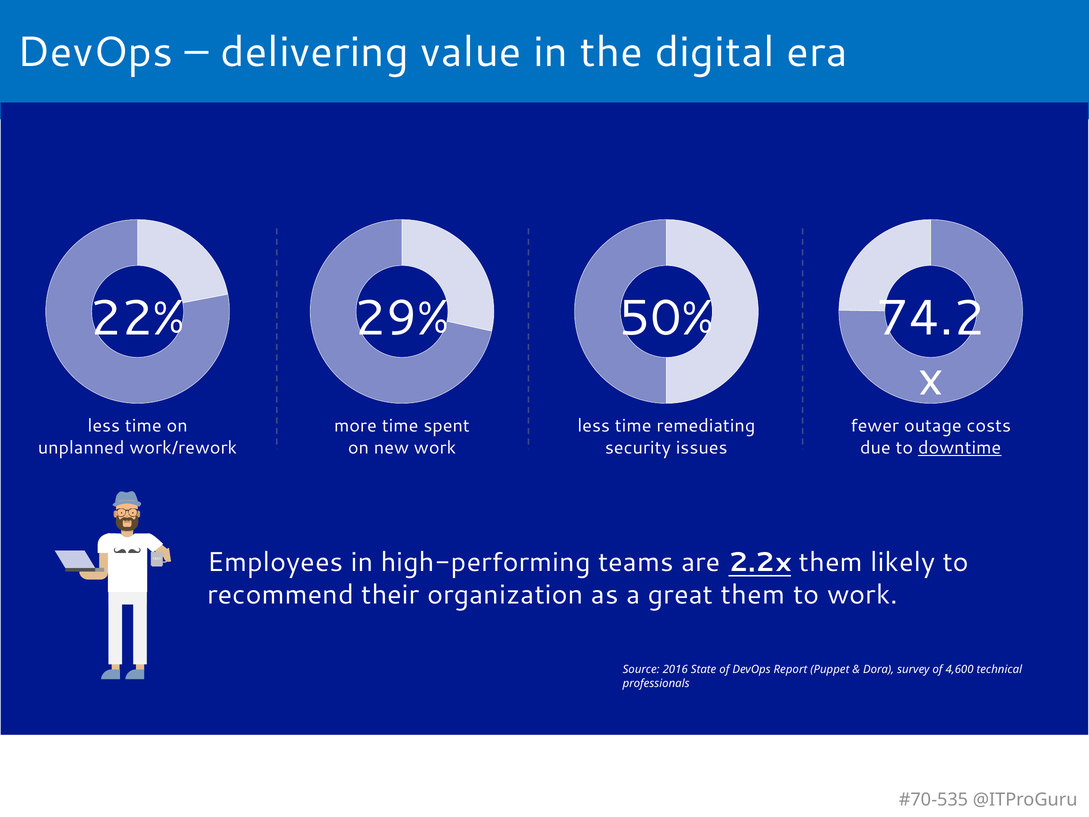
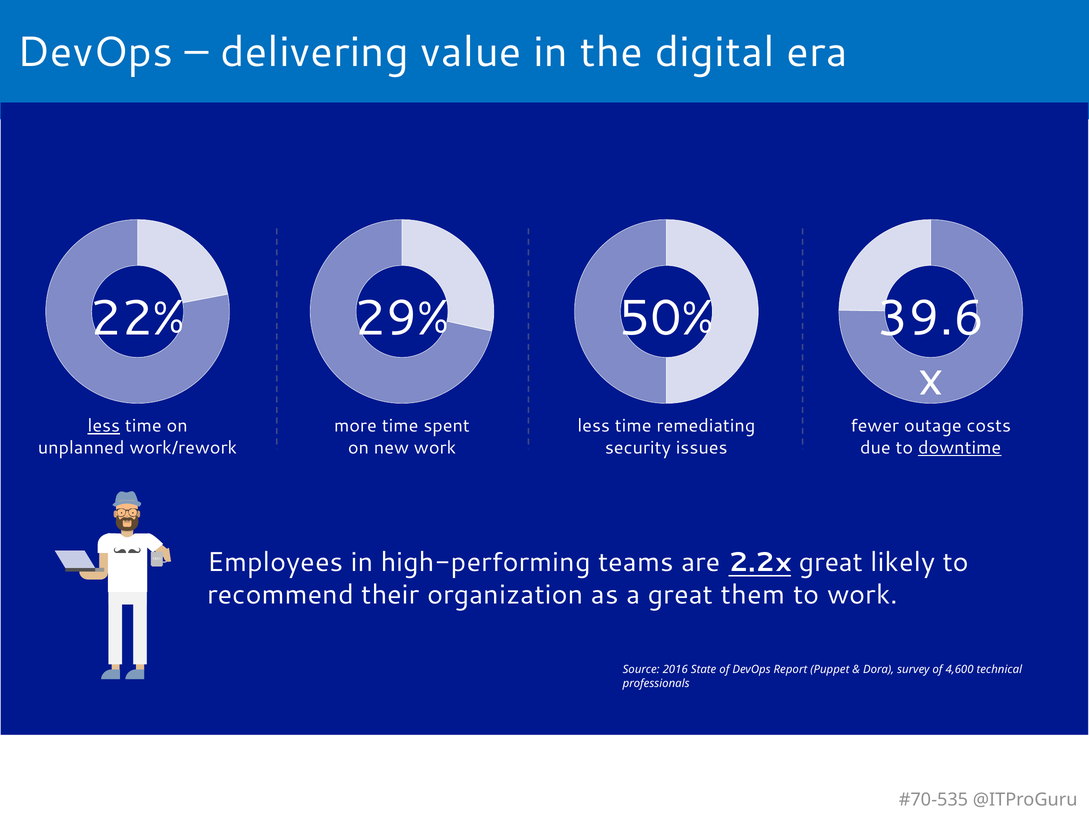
74.2: 74.2 -> 39.6
less at (104, 426) underline: none -> present
2.2x them: them -> great
